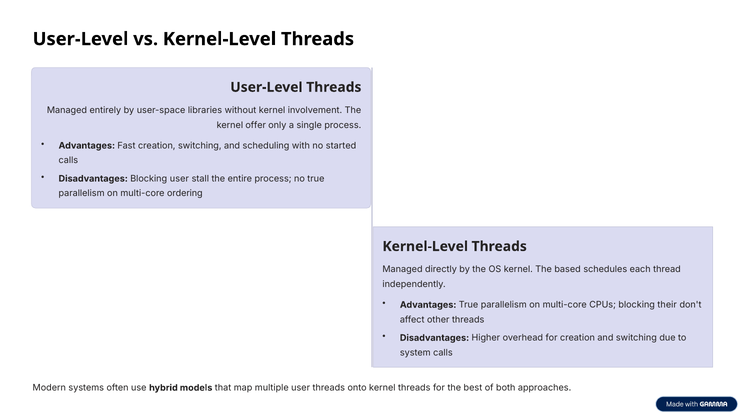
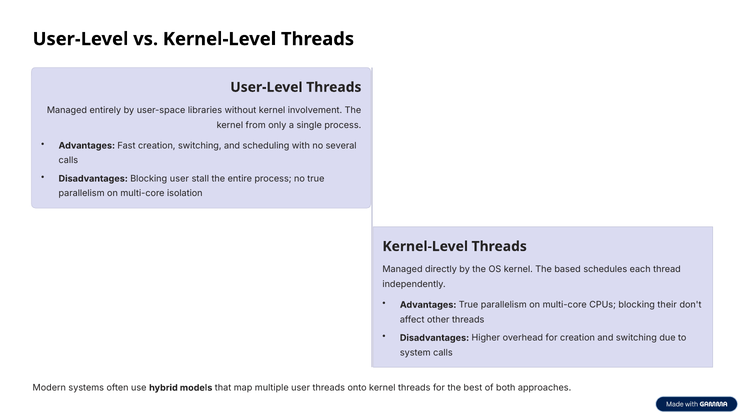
offer: offer -> from
started: started -> several
ordering: ordering -> isolation
